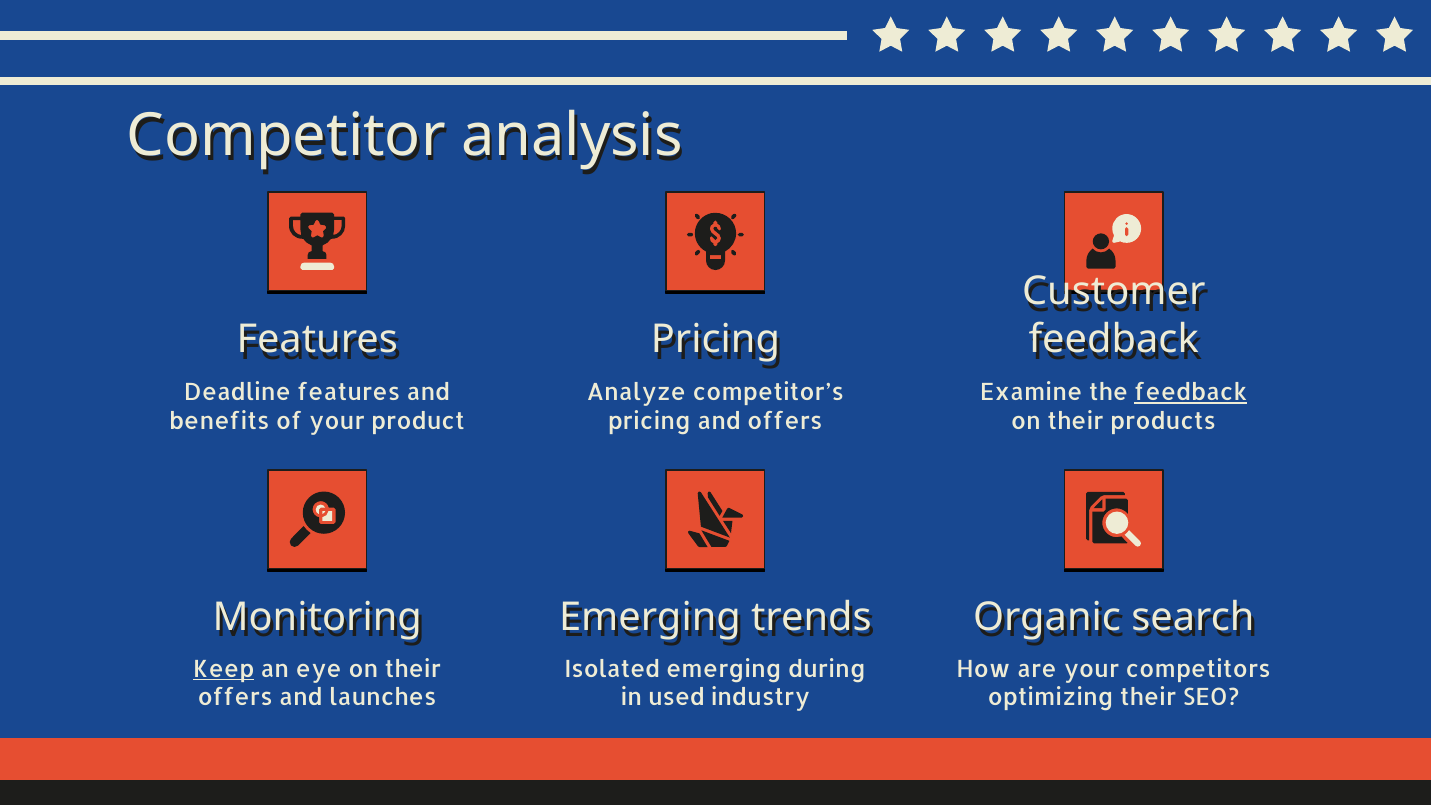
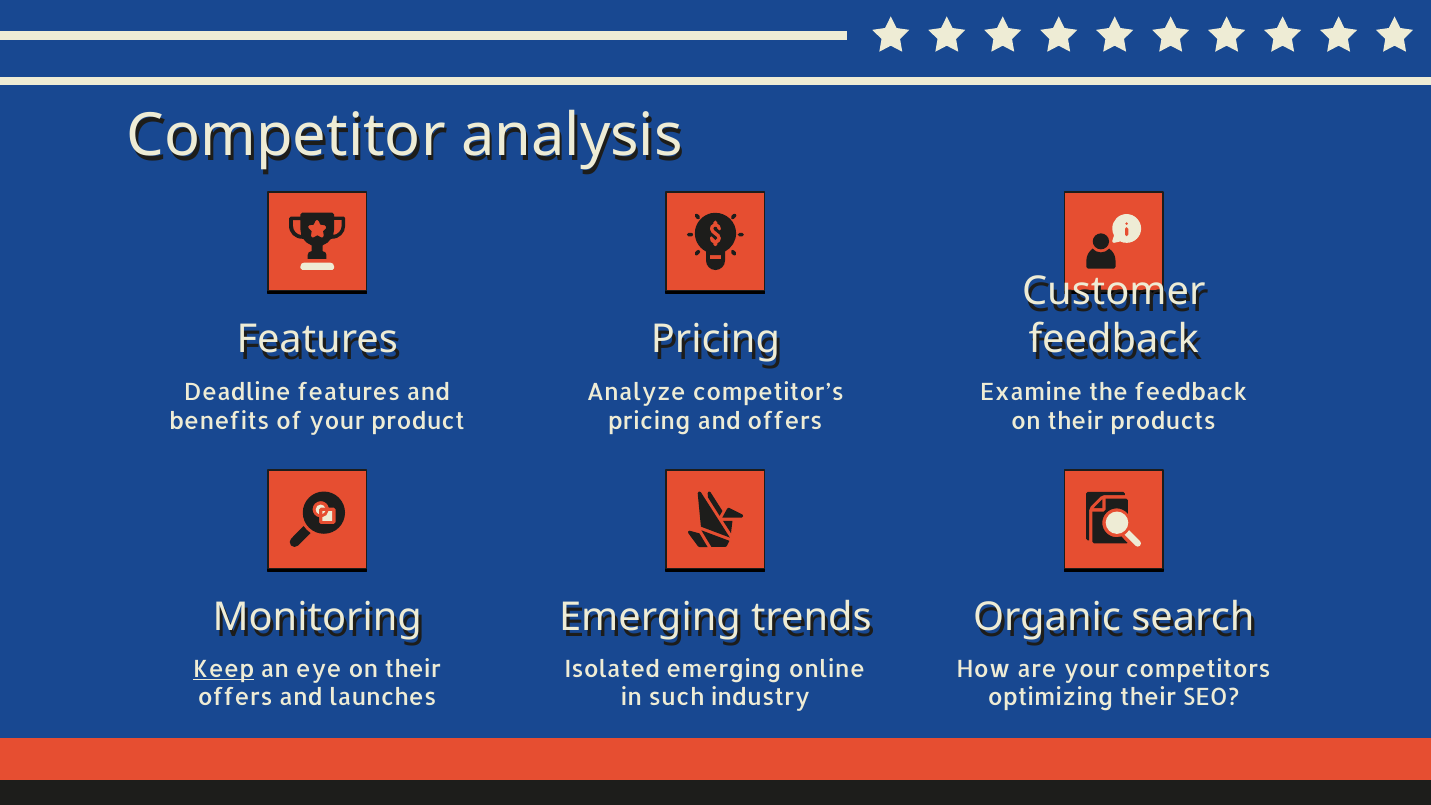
feedback at (1191, 393) underline: present -> none
during: during -> online
used: used -> such
